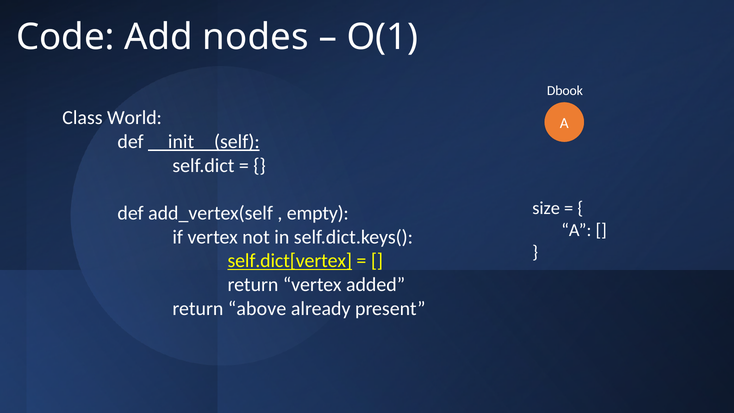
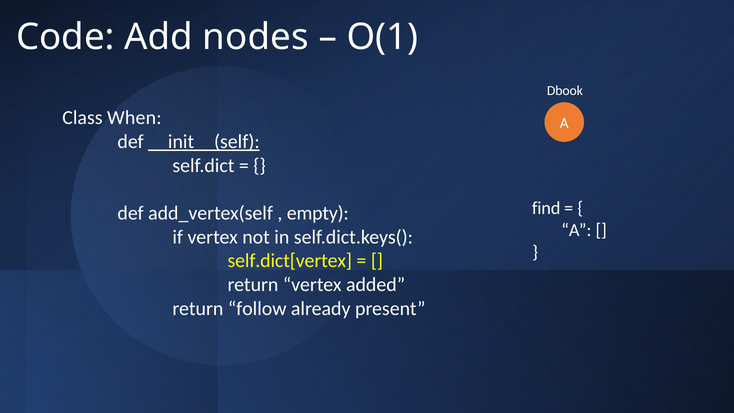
World: World -> When
size: size -> find
self.dict[vertex underline: present -> none
above: above -> follow
